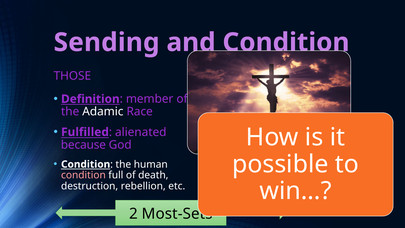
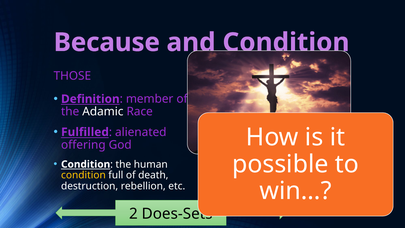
Sending: Sending -> Because
because: because -> offering
condition at (83, 175) colour: pink -> yellow
Most-Sets: Most-Sets -> Does-Sets
